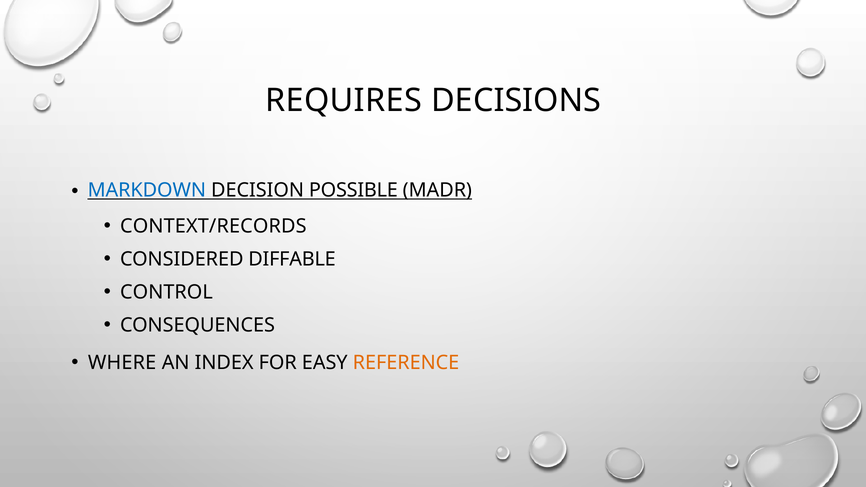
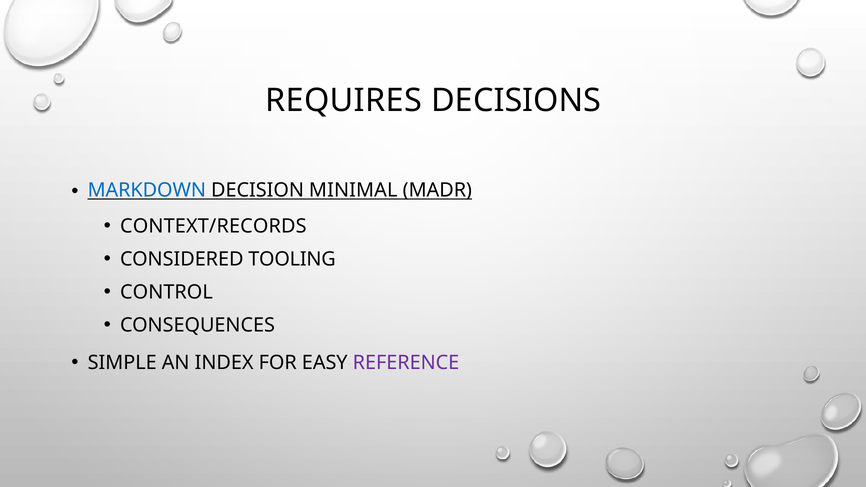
POSSIBLE: POSSIBLE -> MINIMAL
DIFFABLE: DIFFABLE -> TOOLING
WHERE: WHERE -> SIMPLE
REFERENCE colour: orange -> purple
